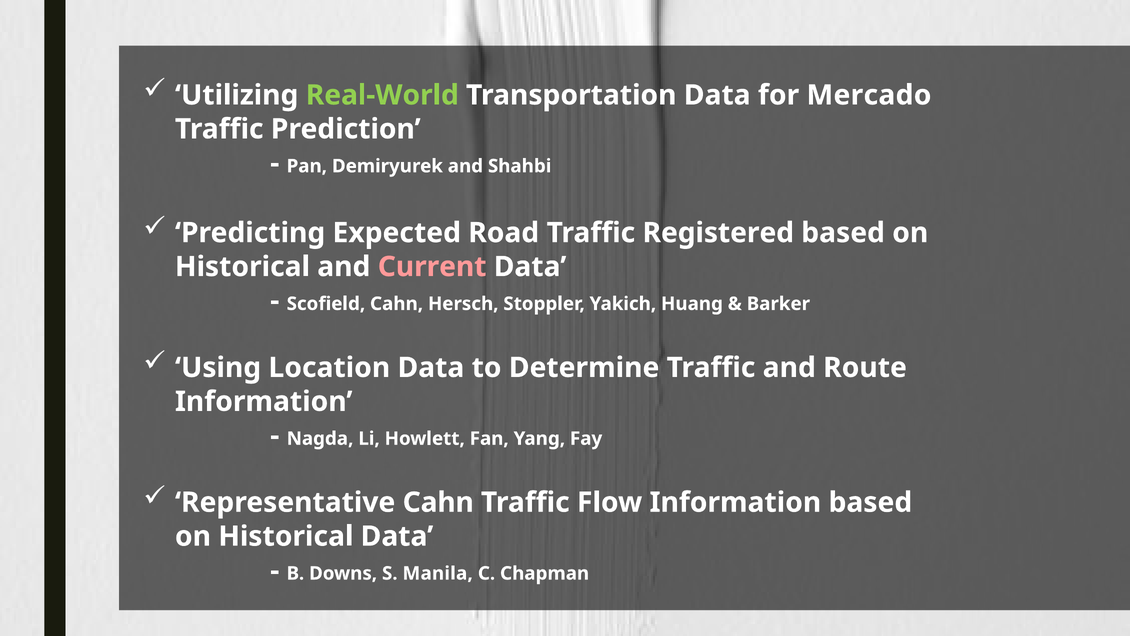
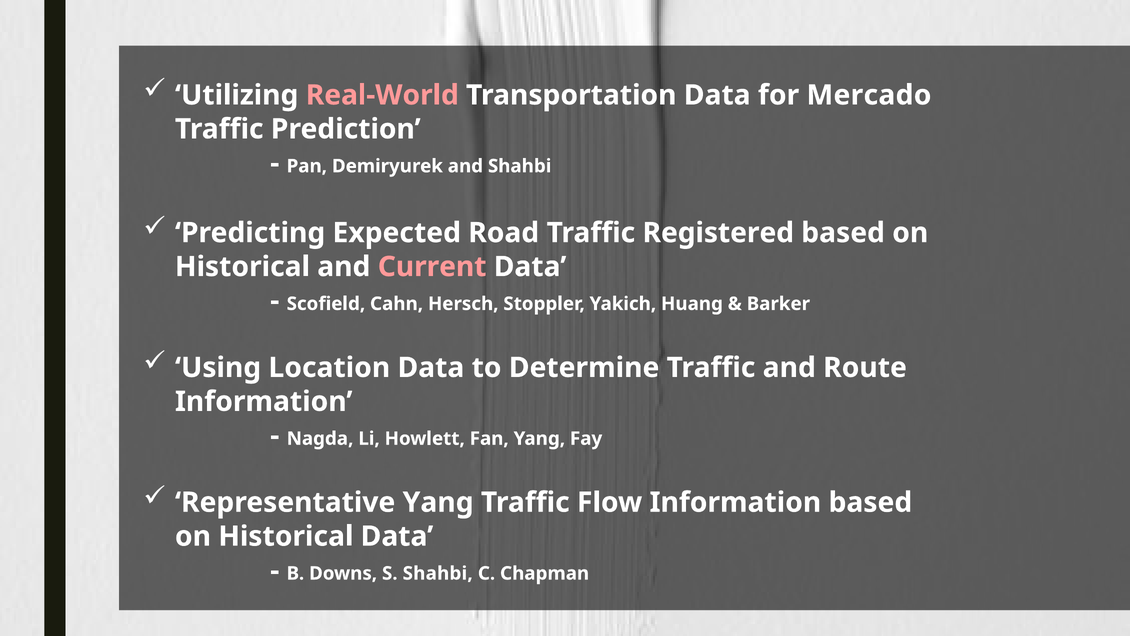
Real-World colour: light green -> pink
Representative Cahn: Cahn -> Yang
S Manila: Manila -> Shahbi
